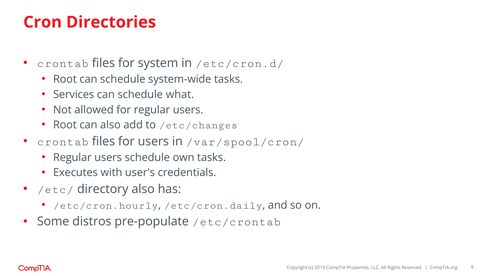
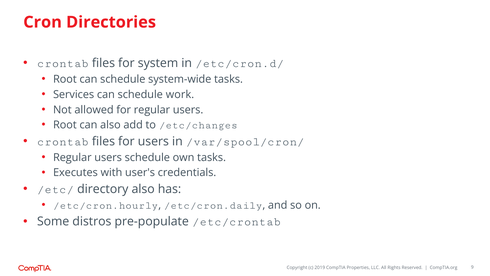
what: what -> work
